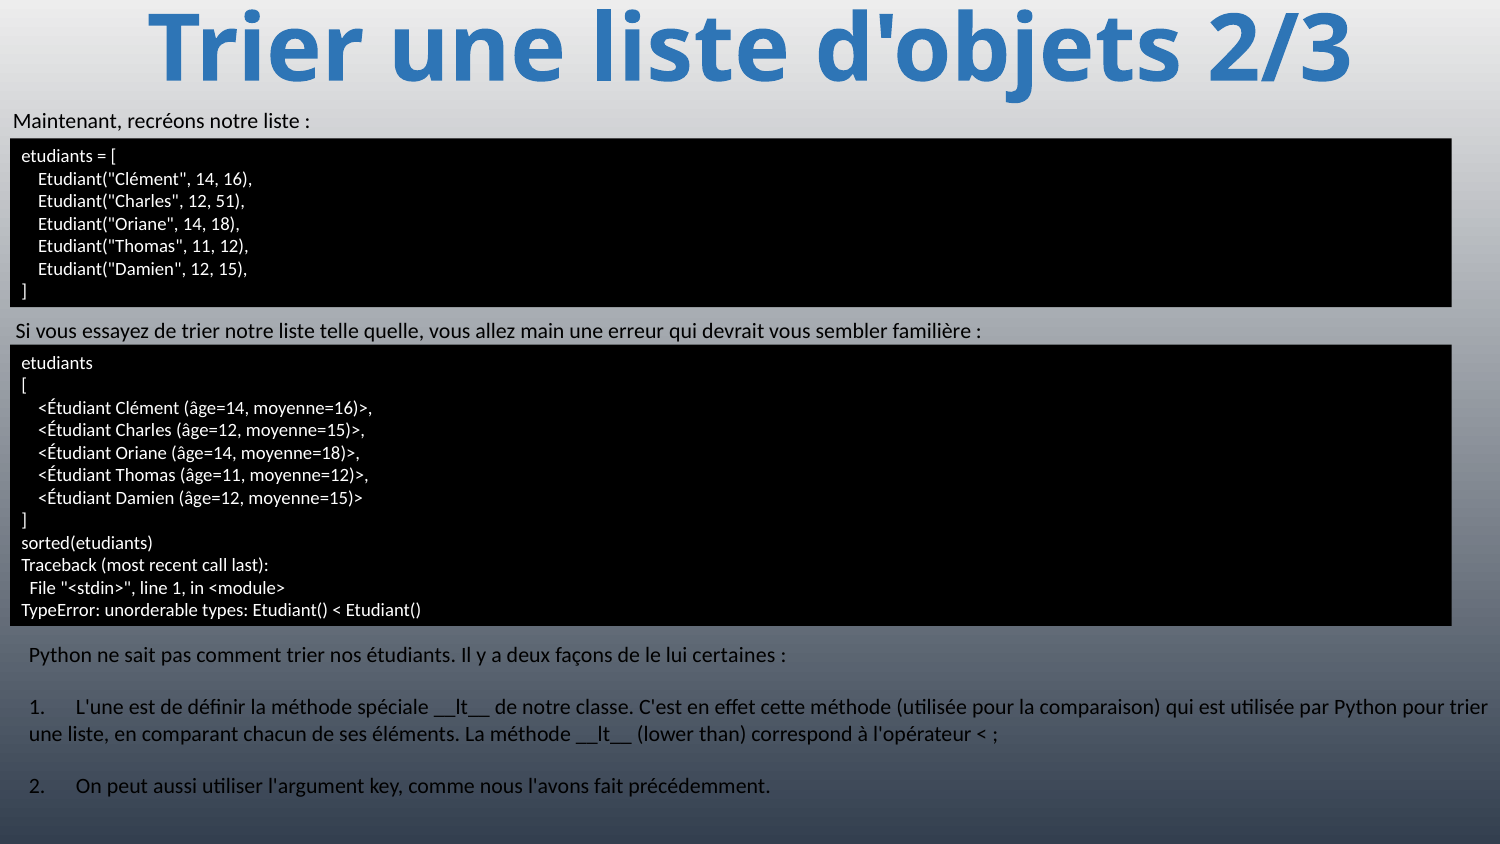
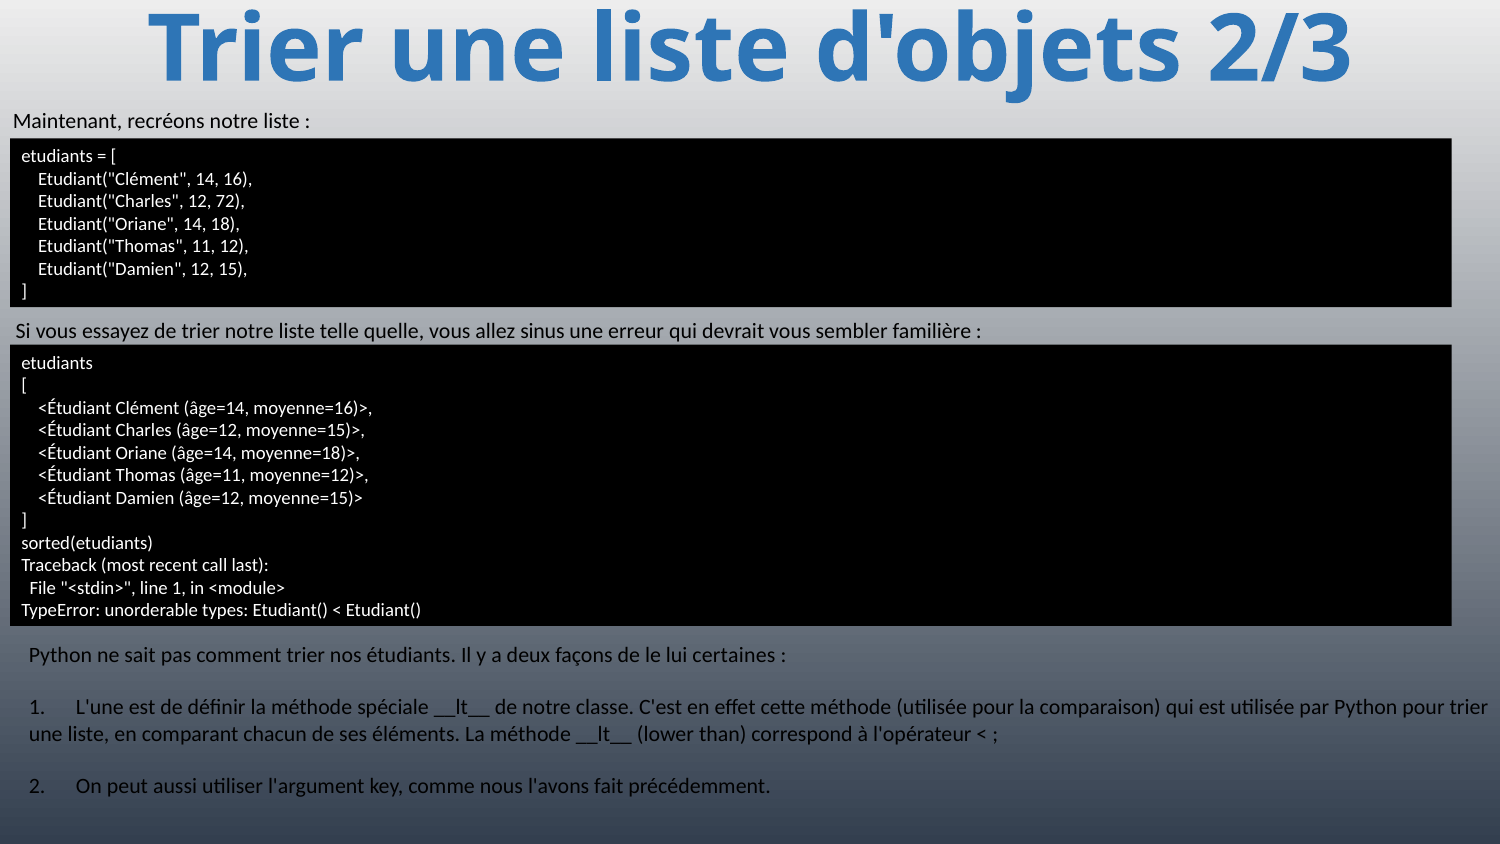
51: 51 -> 72
main: main -> sinus
